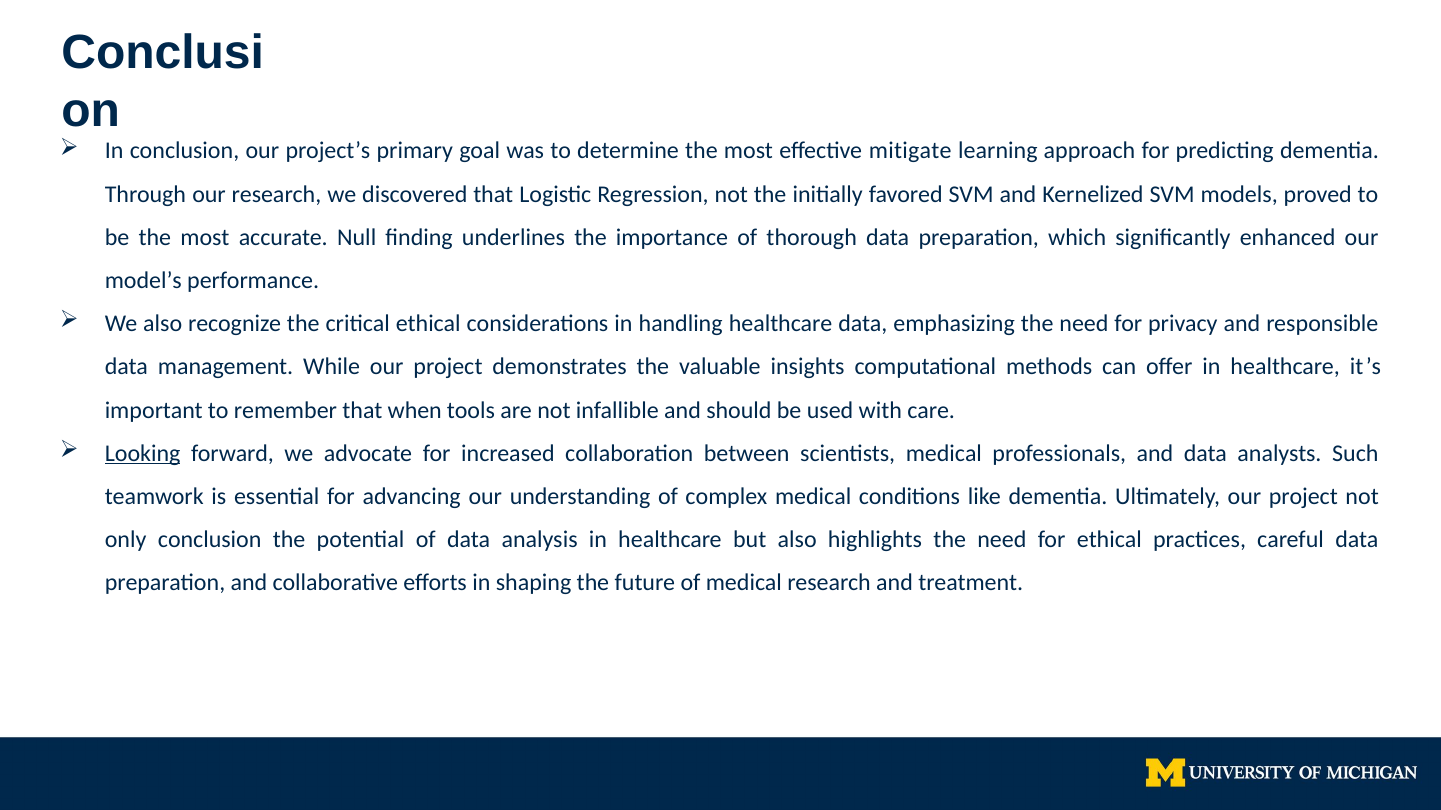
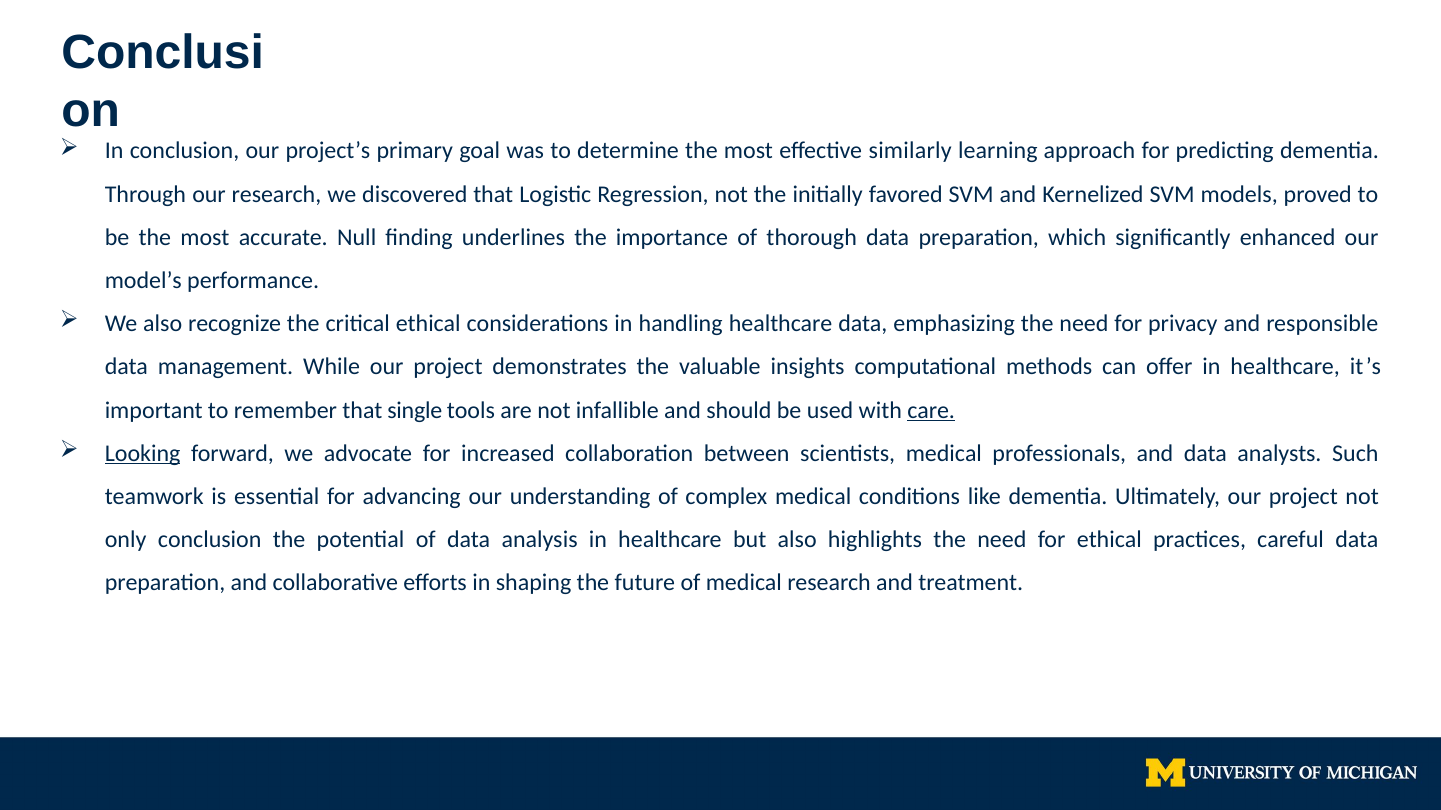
mitigate: mitigate -> similarly
when: when -> single
care underline: none -> present
